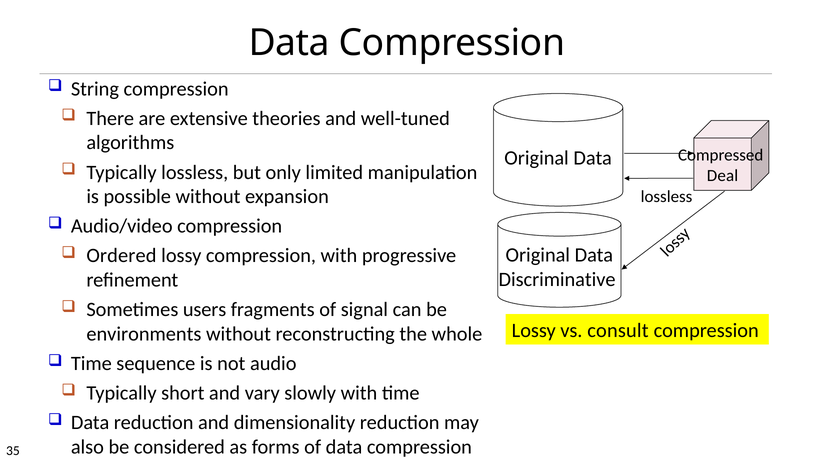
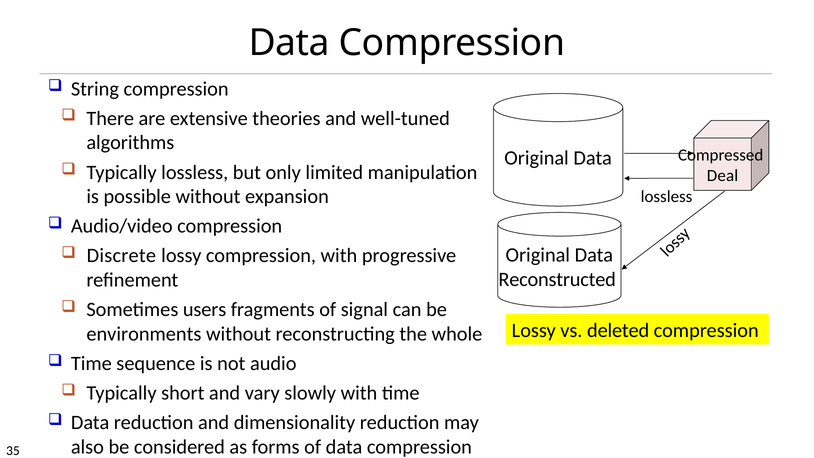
Ordered: Ordered -> Discrete
Discriminative: Discriminative -> Reconstructed
consult: consult -> deleted
